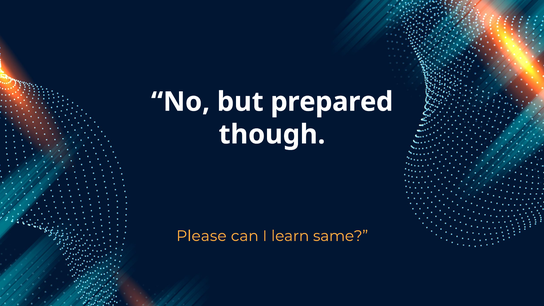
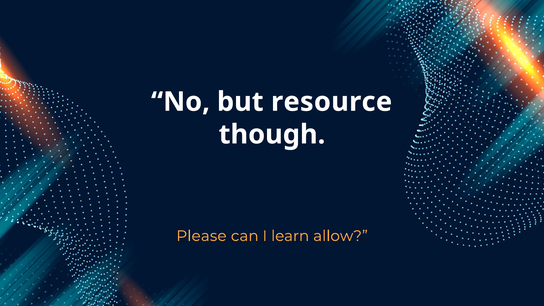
prepared: prepared -> resource
same: same -> allow
